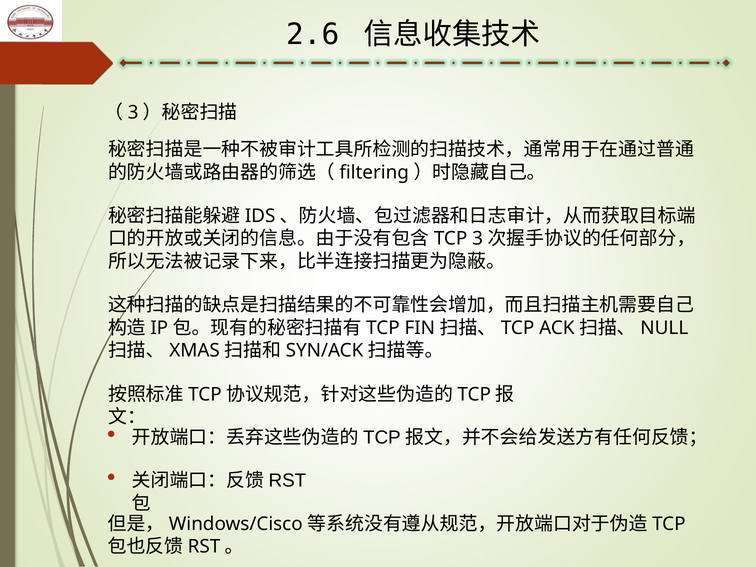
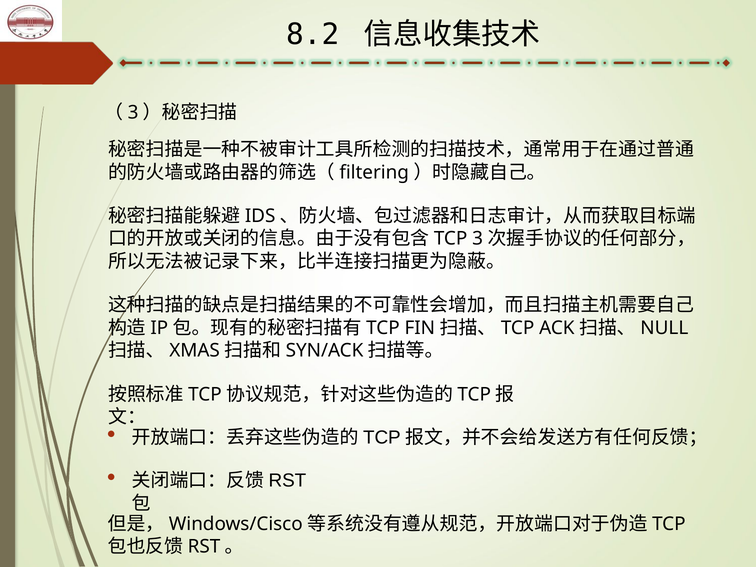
2.6: 2.6 -> 8.2
